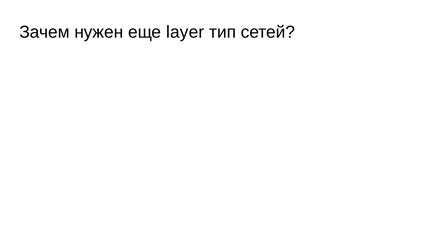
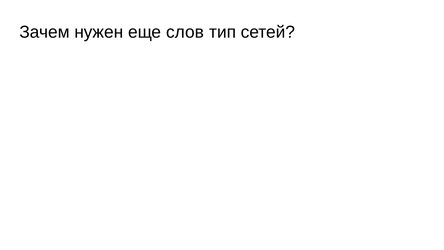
layer: layer -> слов
